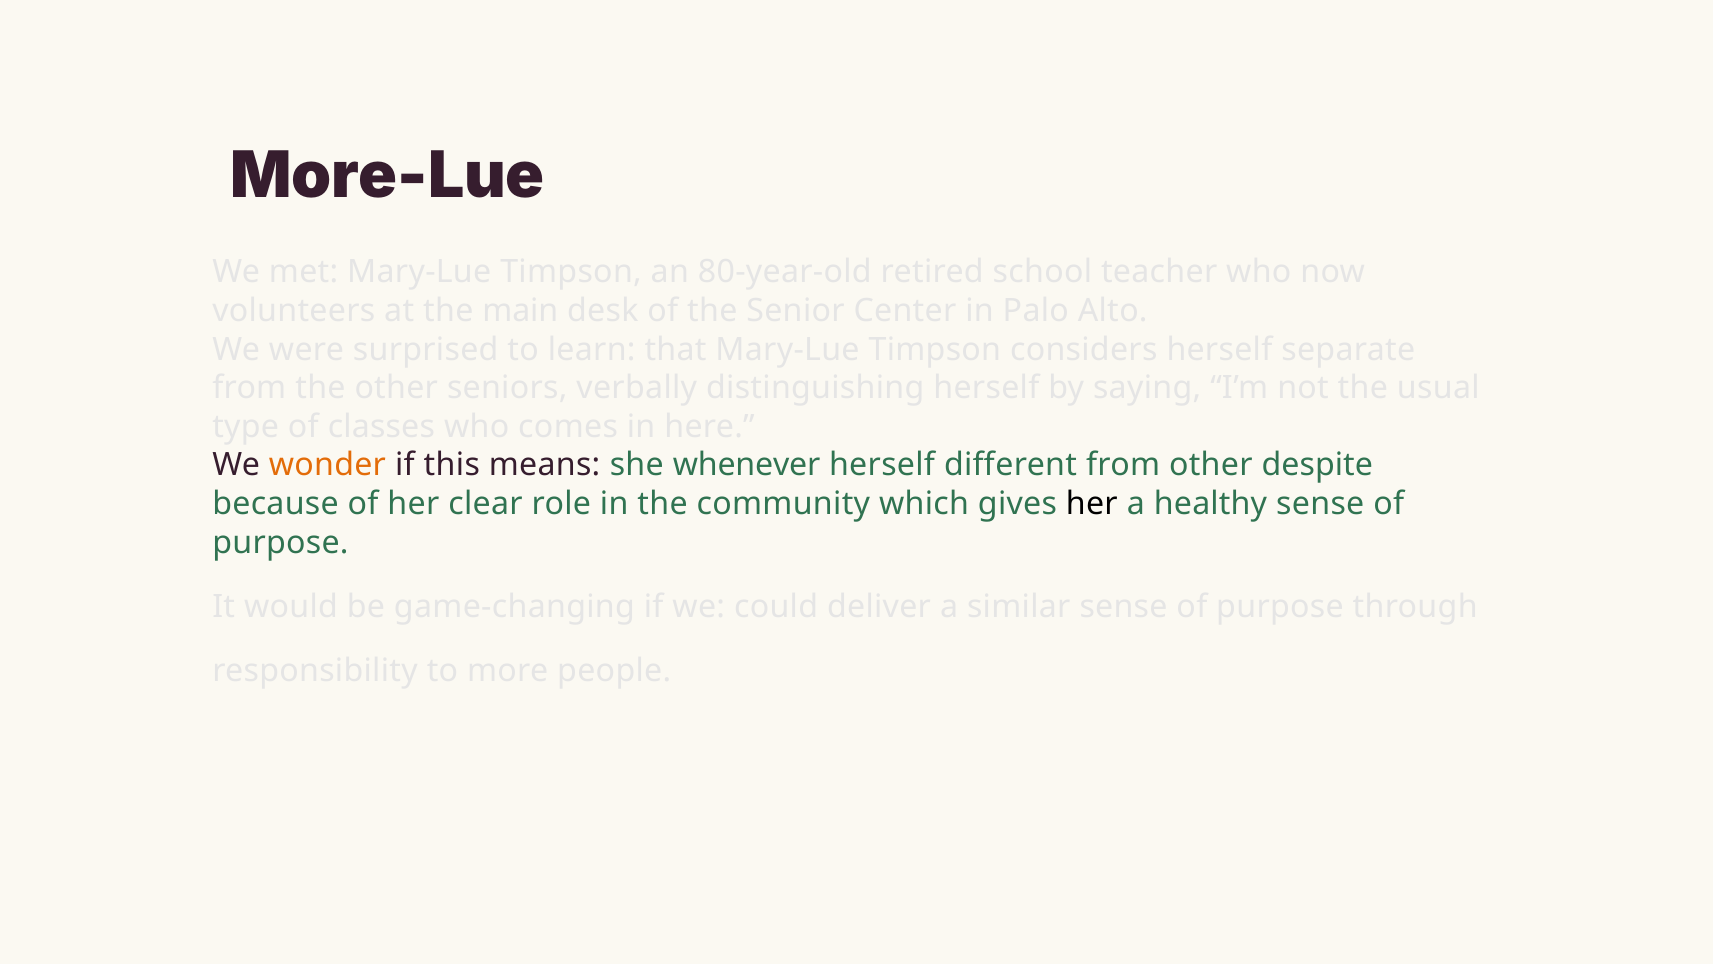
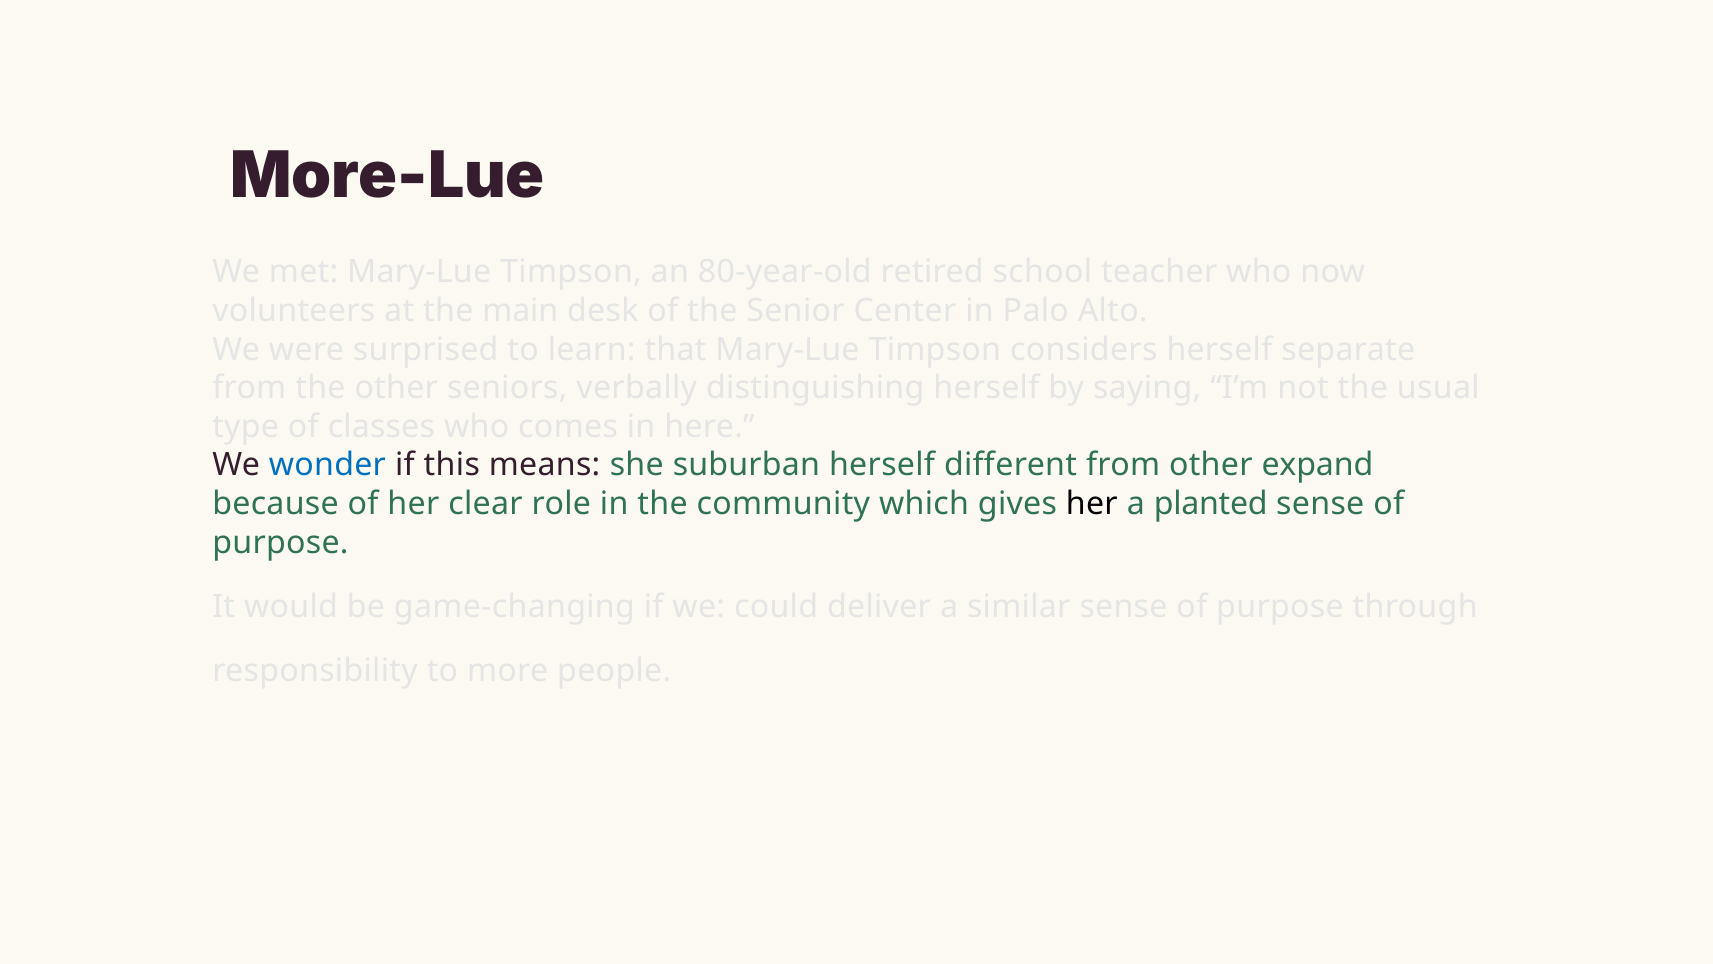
wonder colour: orange -> blue
whenever: whenever -> suburban
despite: despite -> expand
healthy: healthy -> planted
